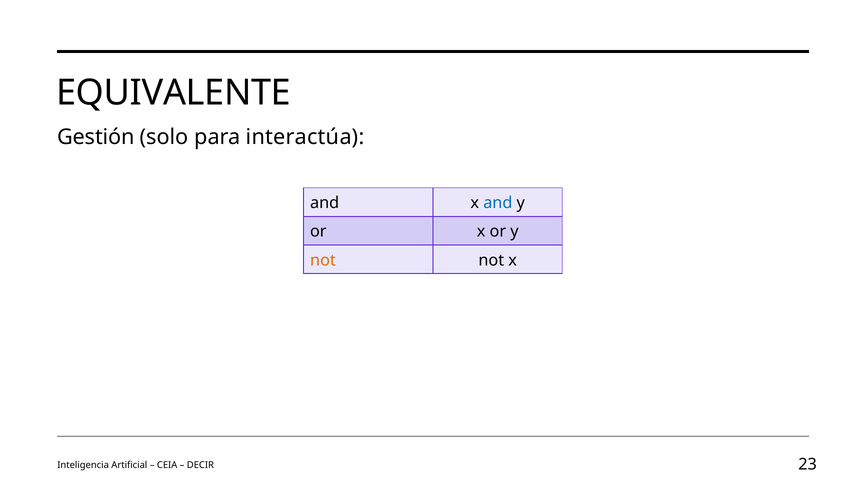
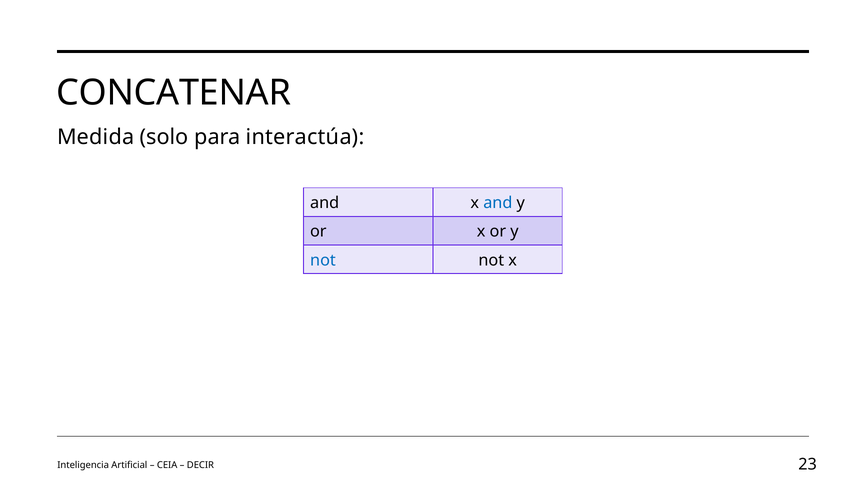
EQUIVALENTE: EQUIVALENTE -> CONCATENAR
Gestión: Gestión -> Medida
not at (323, 260) colour: orange -> blue
